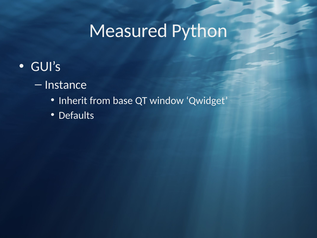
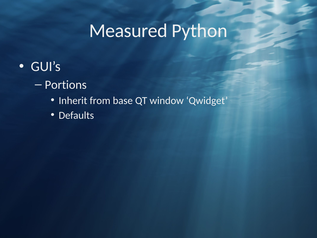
Instance: Instance -> Portions
